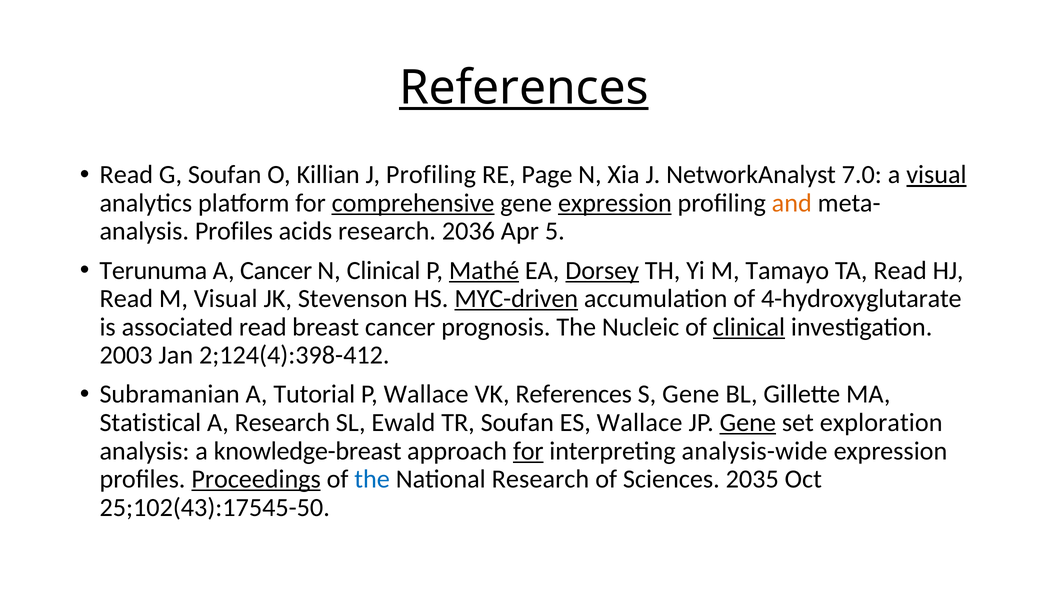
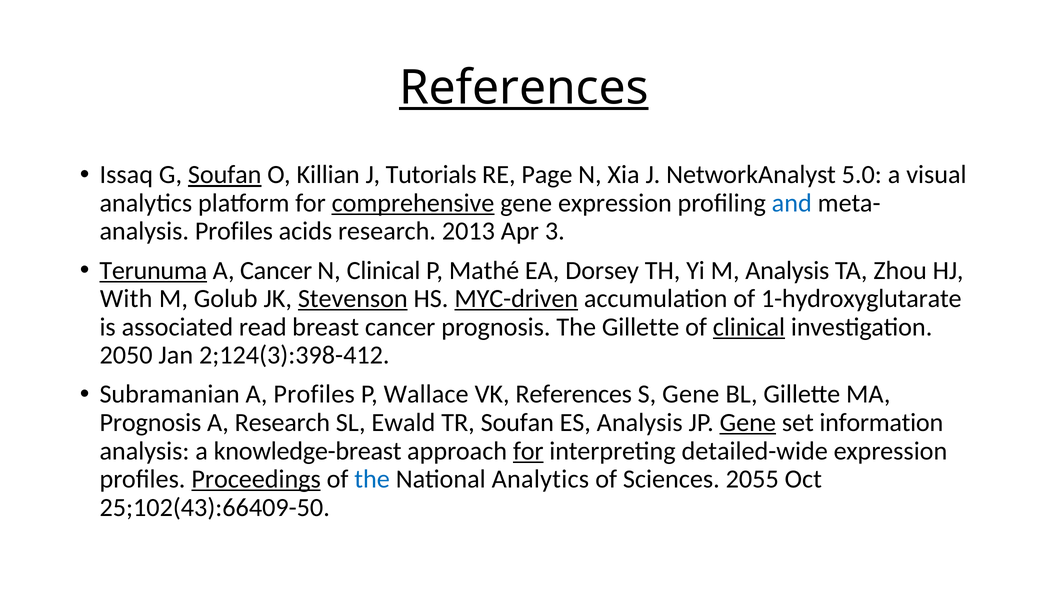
Read at (126, 175): Read -> Issaq
Soufan at (225, 175) underline: none -> present
J Profiling: Profiling -> Tutorials
7.0: 7.0 -> 5.0
visual at (936, 175) underline: present -> none
expression at (615, 203) underline: present -> none
and colour: orange -> blue
2036: 2036 -> 2013
5: 5 -> 3
Terunuma underline: none -> present
Mathé underline: present -> none
Dorsey underline: present -> none
M Tamayo: Tamayo -> Analysis
TA Read: Read -> Zhou
Read at (126, 299): Read -> With
M Visual: Visual -> Golub
Stevenson underline: none -> present
4-hydroxyglutarate: 4-hydroxyglutarate -> 1-hydroxyglutarate
The Nucleic: Nucleic -> Gillette
2003: 2003 -> 2050
2;124(4):398-412: 2;124(4):398-412 -> 2;124(3):398-412
A Tutorial: Tutorial -> Profiles
Statistical at (150, 423): Statistical -> Prognosis
ES Wallace: Wallace -> Analysis
exploration: exploration -> information
analysis-wide: analysis-wide -> detailed-wide
National Research: Research -> Analytics
2035: 2035 -> 2055
25;102(43):17545-50: 25;102(43):17545-50 -> 25;102(43):66409-50
